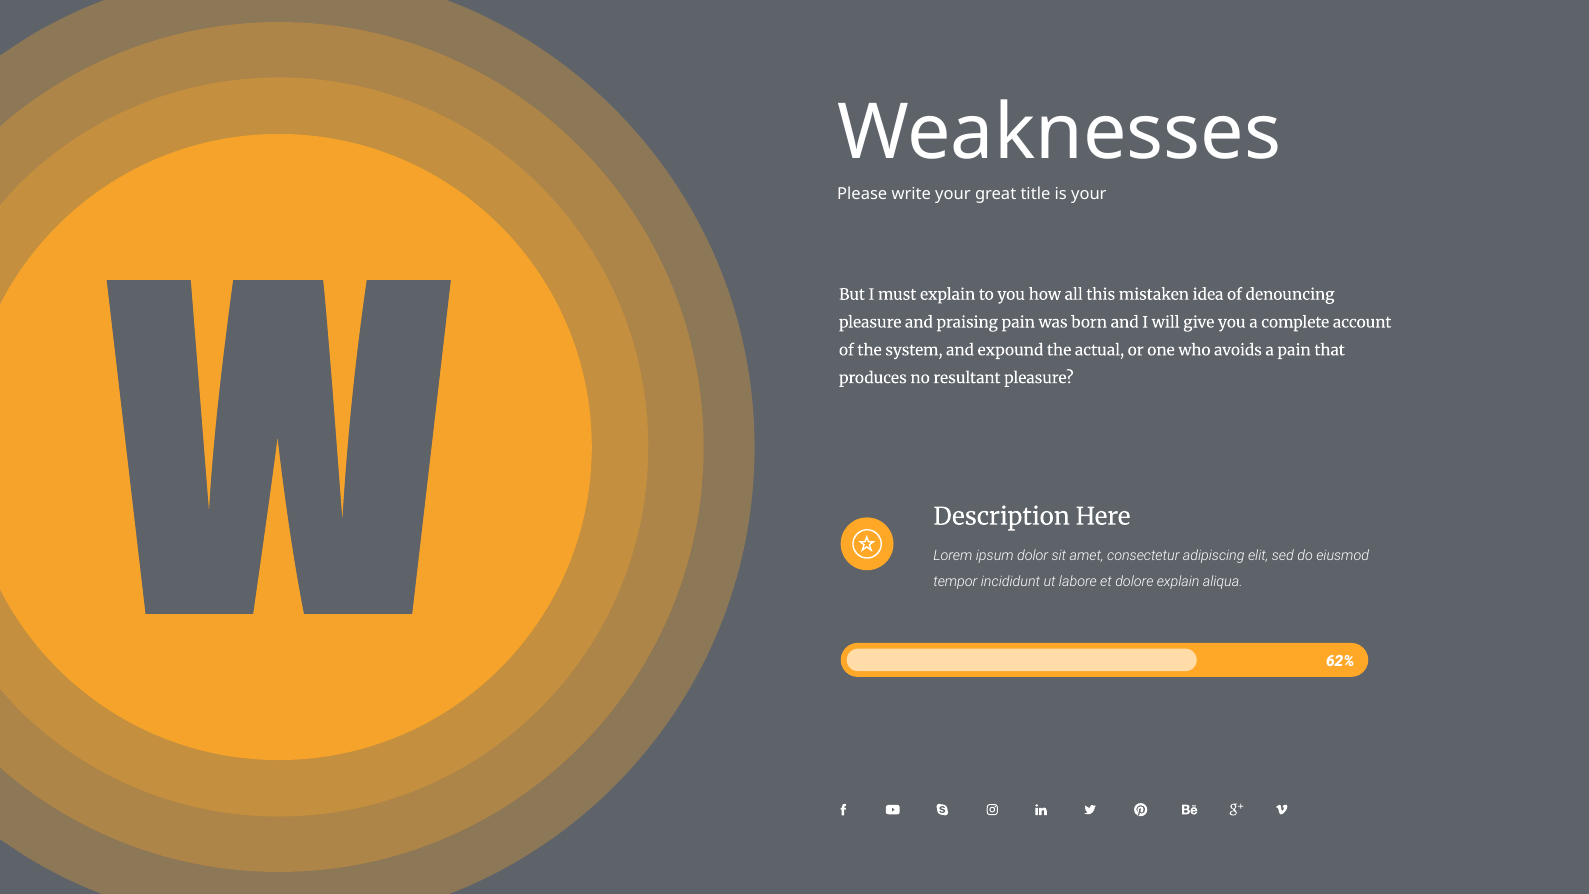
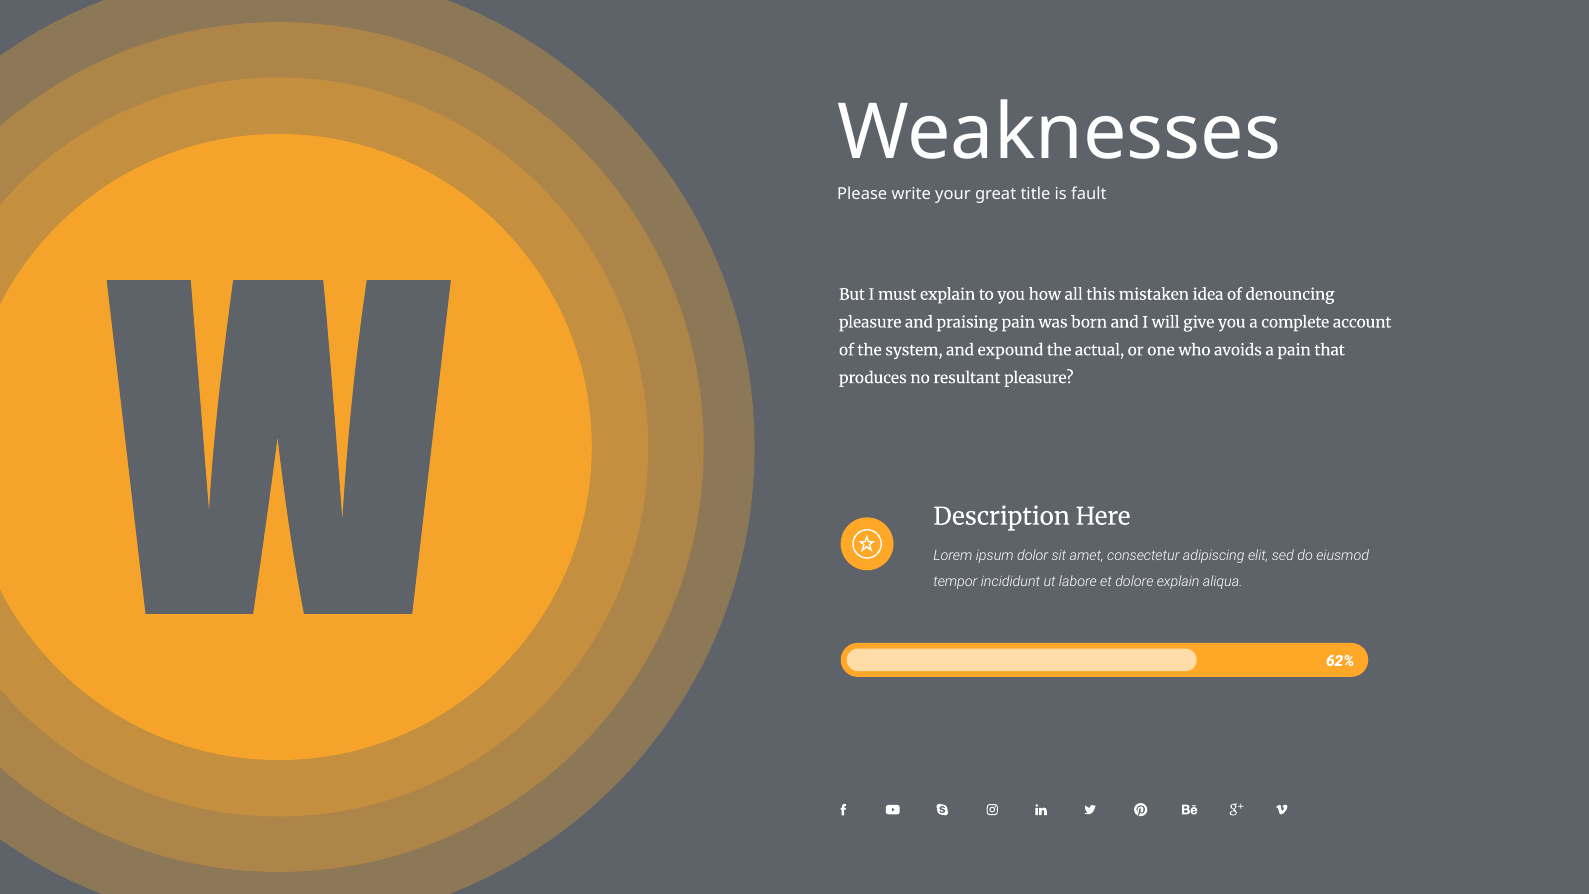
is your: your -> fault
